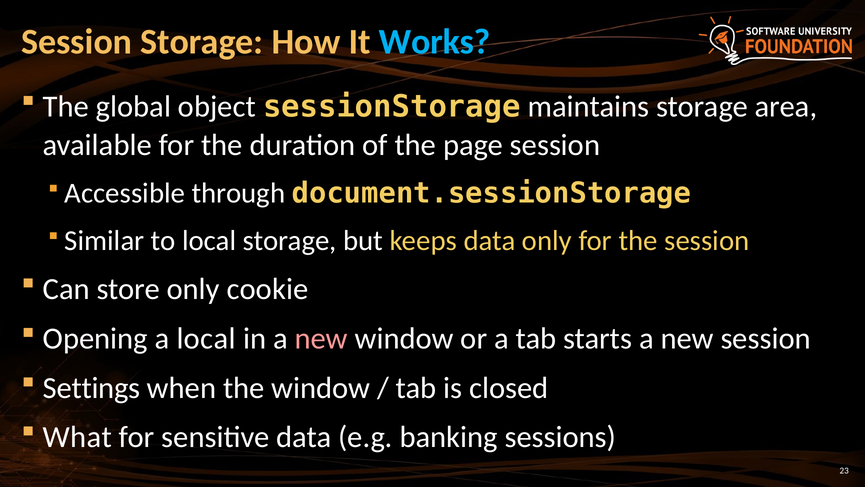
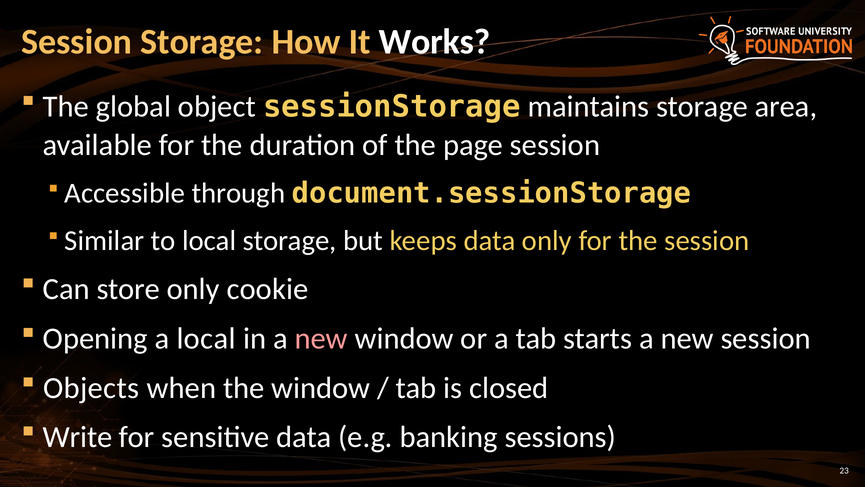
Works colour: light blue -> white
Settings: Settings -> Objects
What: What -> Write
